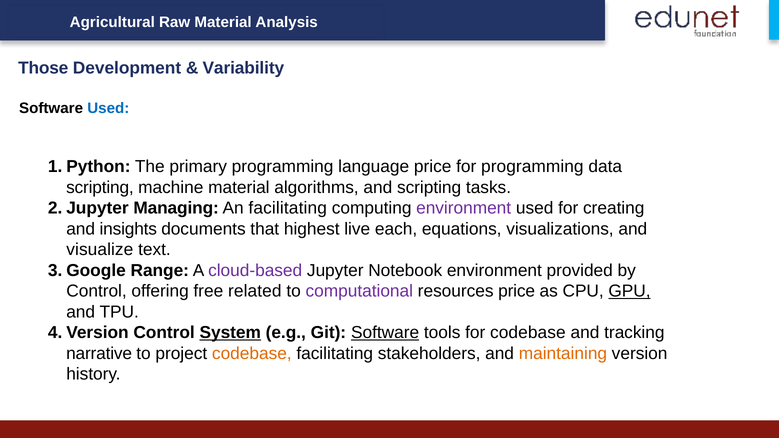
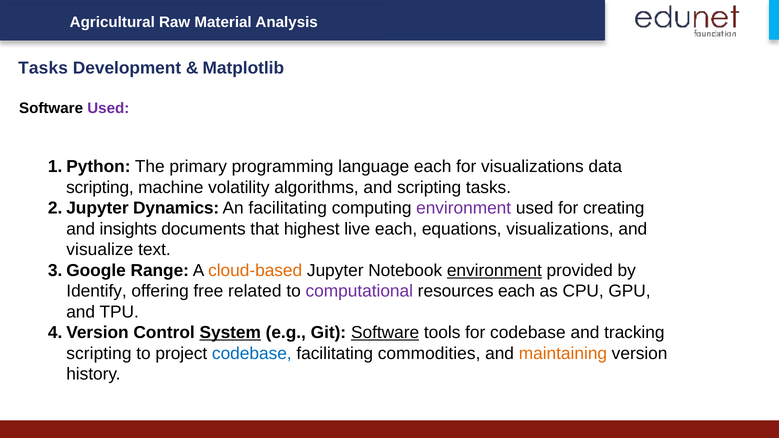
Those at (43, 68): Those -> Tasks
Variability: Variability -> Matplotlib
Used at (108, 108) colour: blue -> purple
language price: price -> each
for programming: programming -> visualizations
machine material: material -> volatility
Managing: Managing -> Dynamics
cloud-based colour: purple -> orange
environment at (494, 271) underline: none -> present
Control at (97, 291): Control -> Identify
resources price: price -> each
GPU underline: present -> none
narrative at (99, 354): narrative -> scripting
codebase at (252, 354) colour: orange -> blue
stakeholders: stakeholders -> commodities
